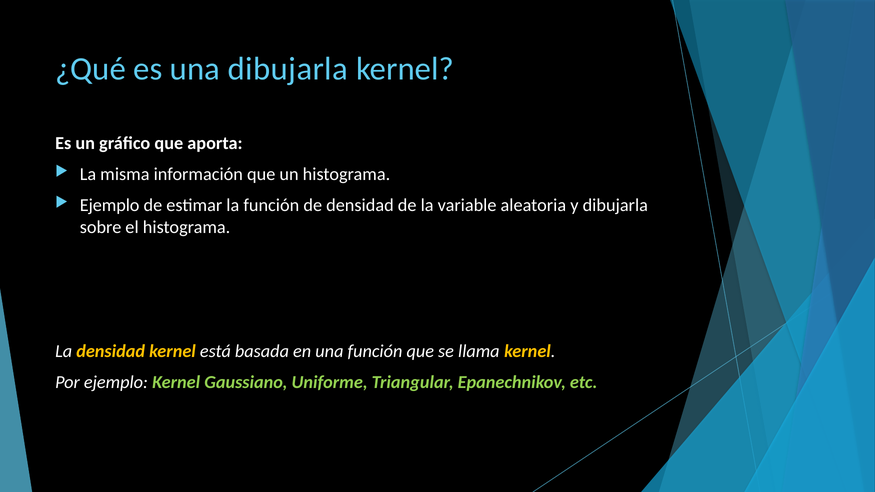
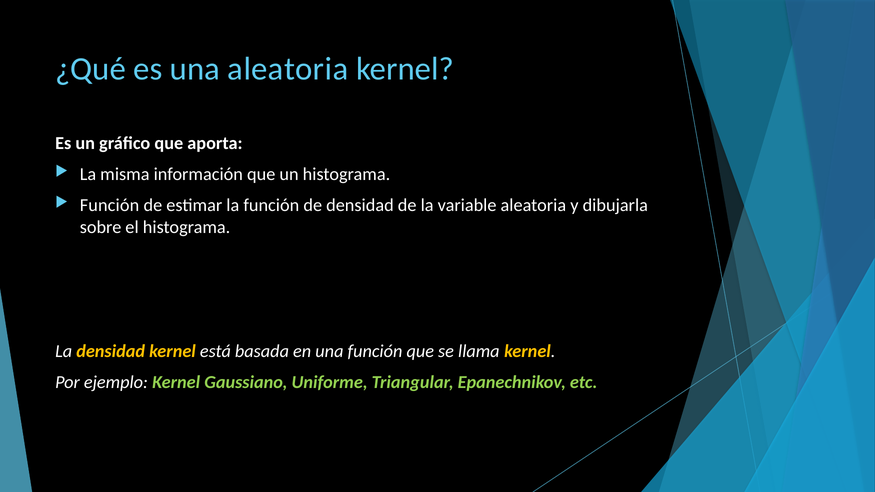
una dibujarla: dibujarla -> aleatoria
Ejemplo at (110, 205): Ejemplo -> Función
